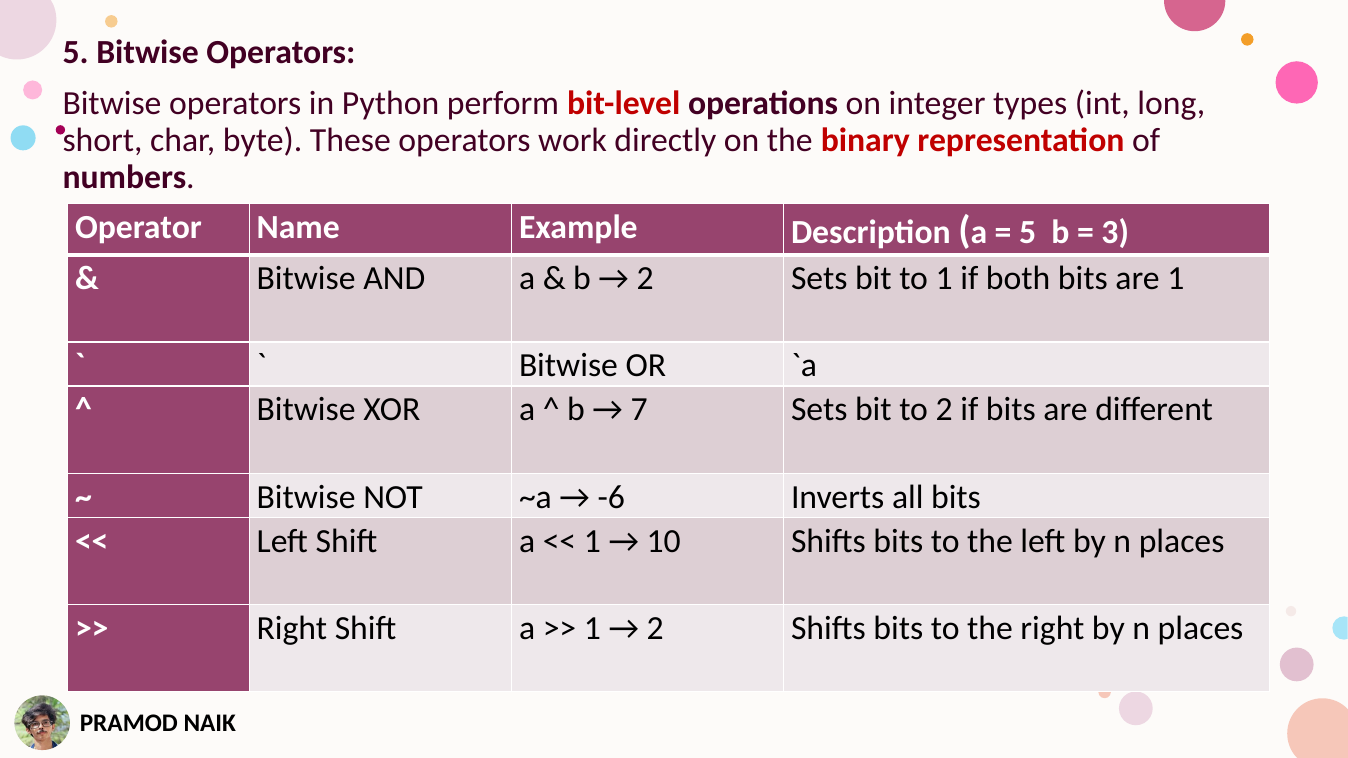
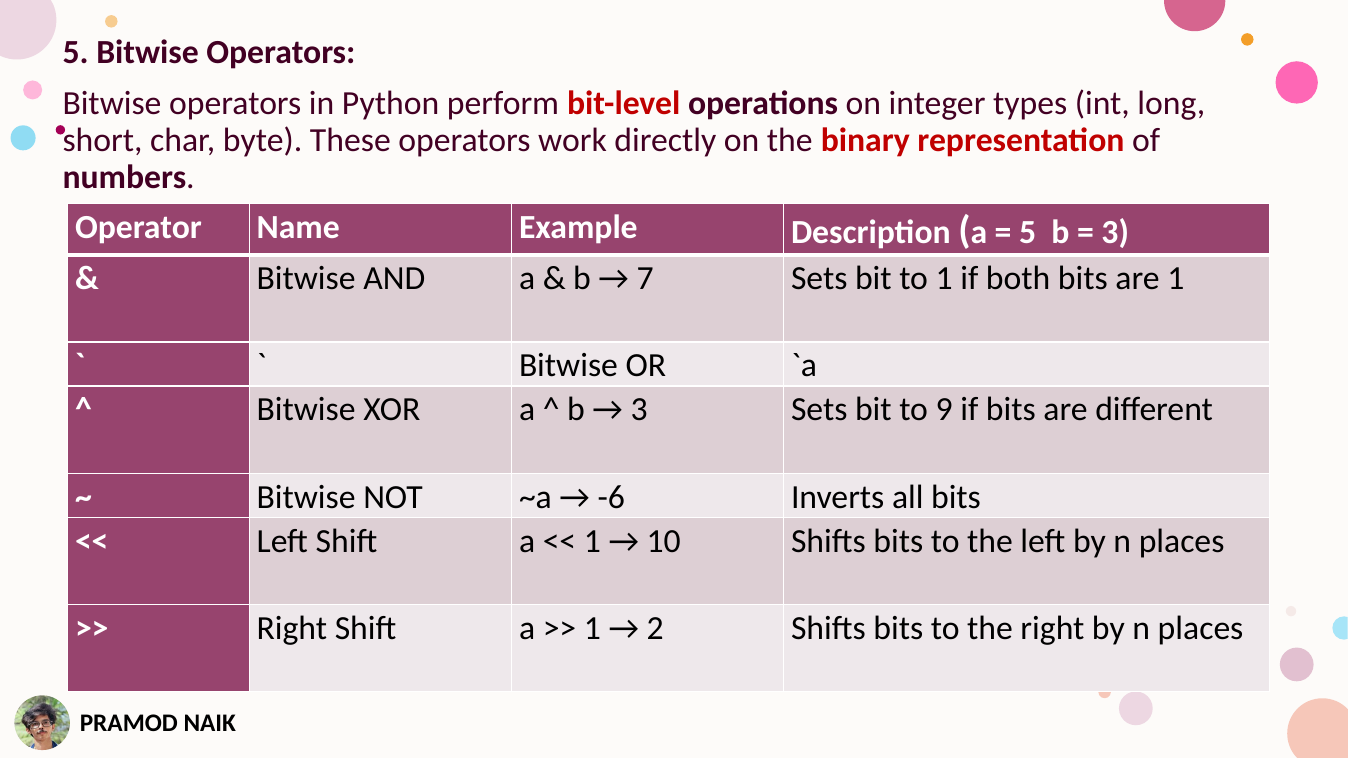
2 at (645, 278): 2 -> 7
7 at (639, 410): 7 -> 3
to 2: 2 -> 9
